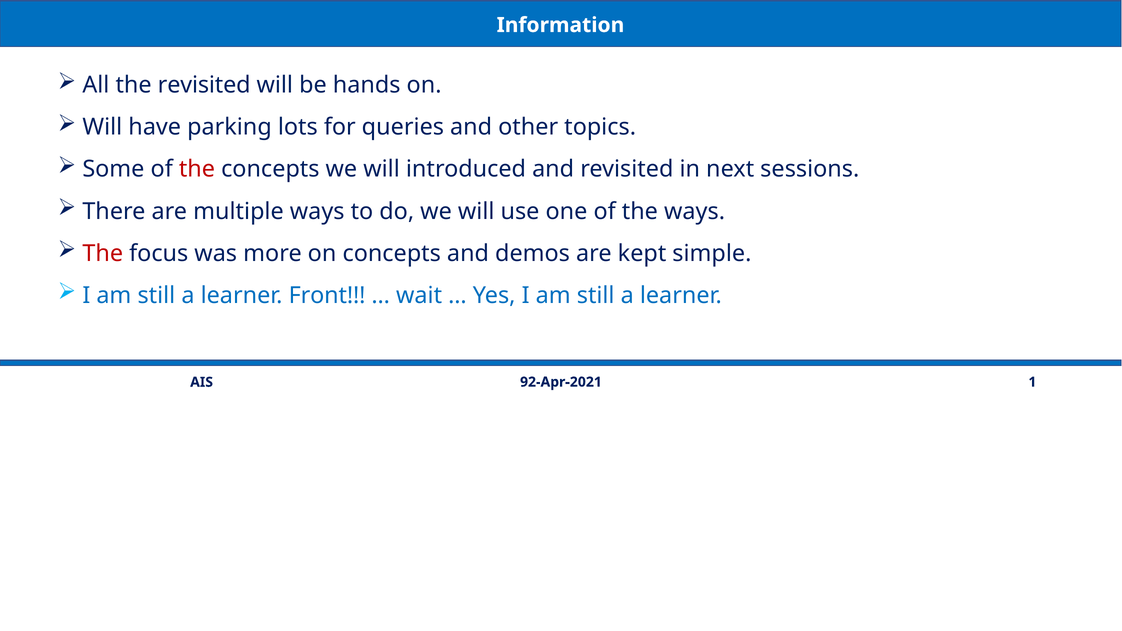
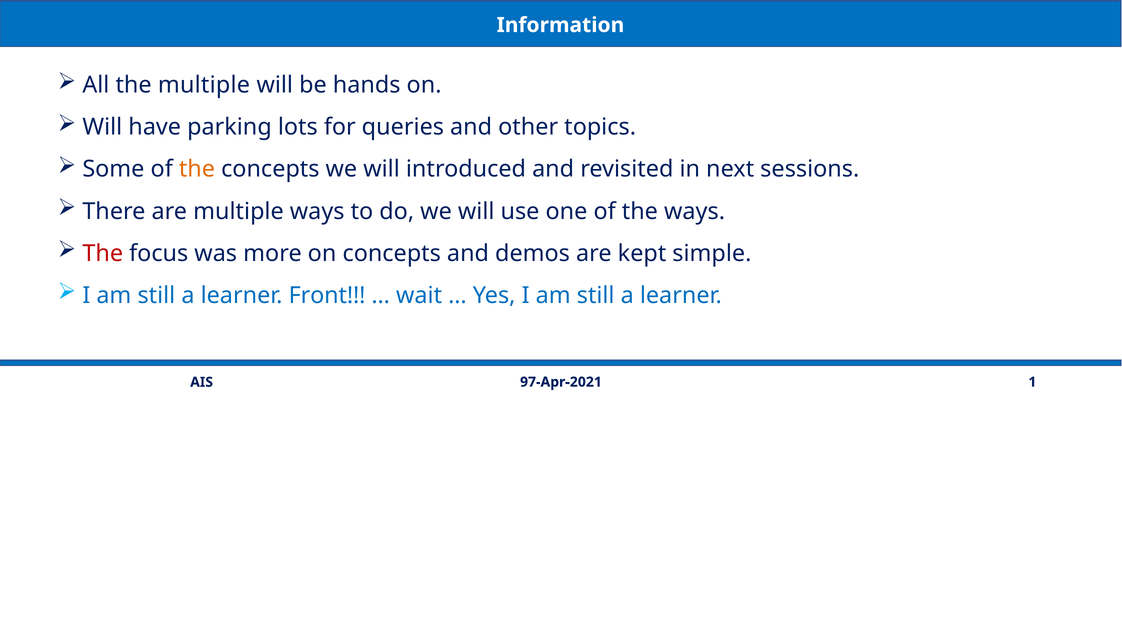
the revisited: revisited -> multiple
the at (197, 169) colour: red -> orange
92-Apr-2021: 92-Apr-2021 -> 97-Apr-2021
